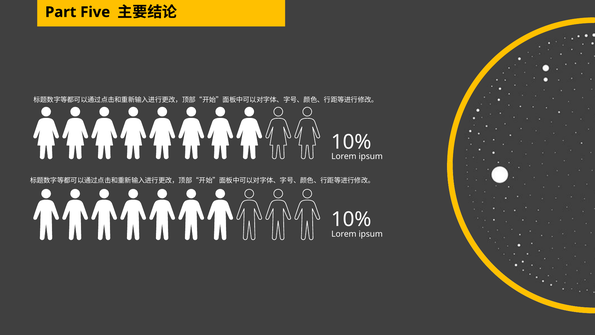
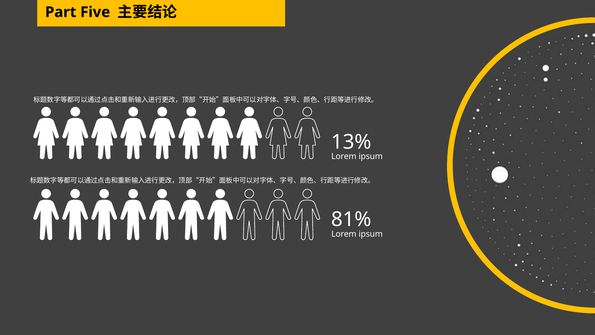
10% at (351, 142): 10% -> 13%
10% at (351, 219): 10% -> 81%
